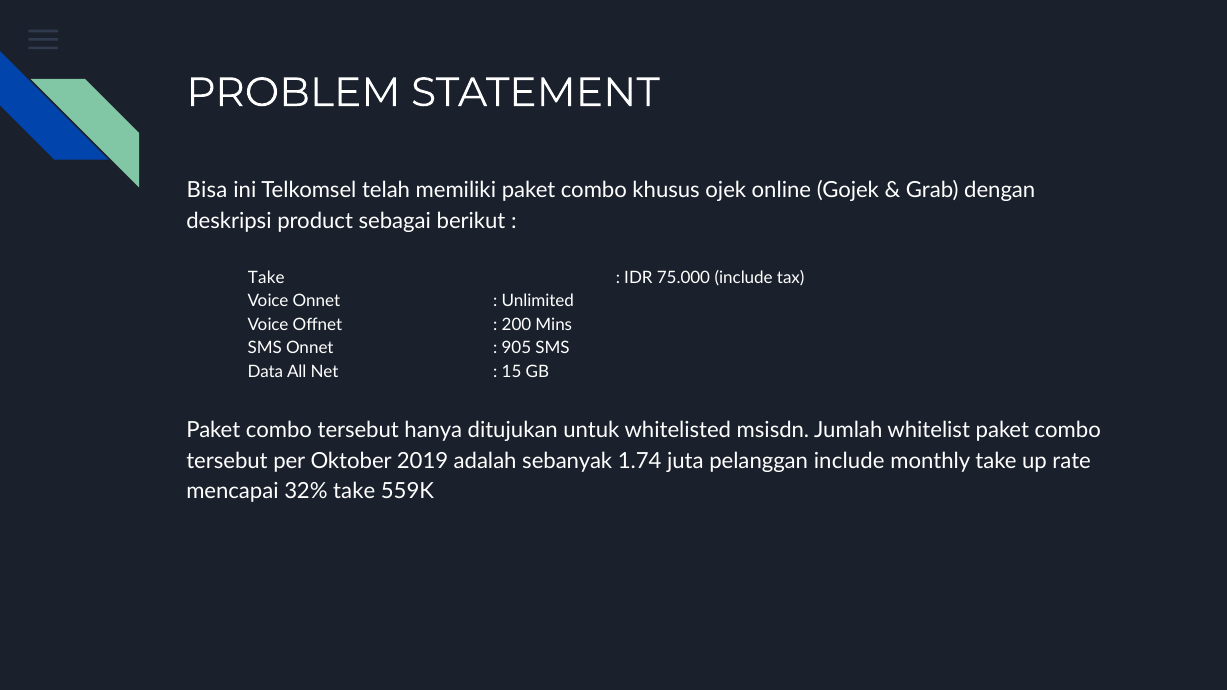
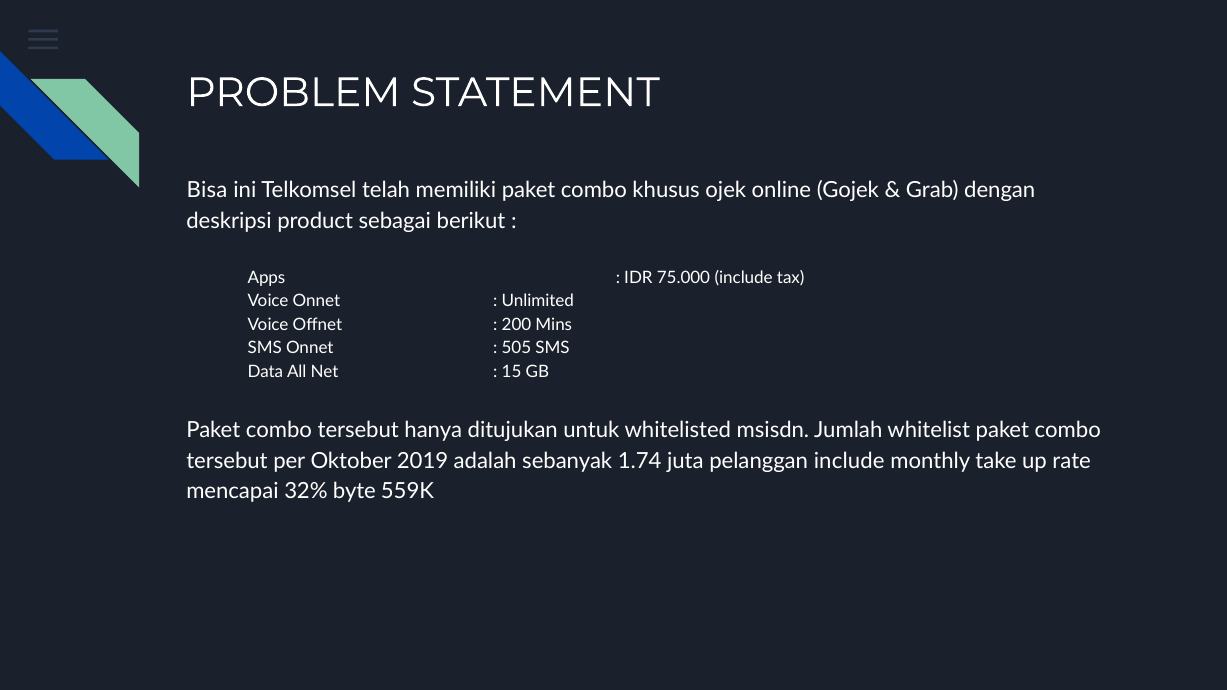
Take at (266, 278): Take -> Apps
905: 905 -> 505
32% take: take -> byte
